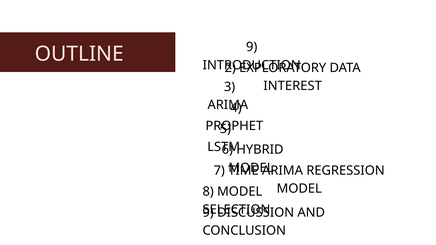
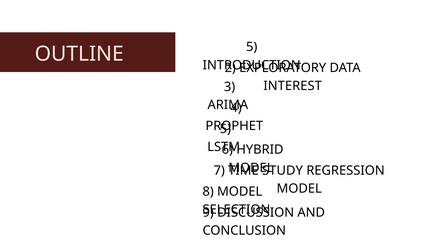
OUTLINE 9: 9 -> 5
ARIMA at (282, 171): ARIMA -> STUDY
